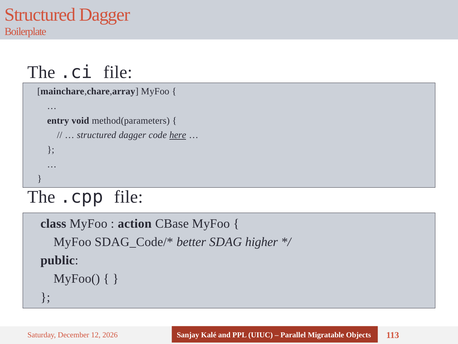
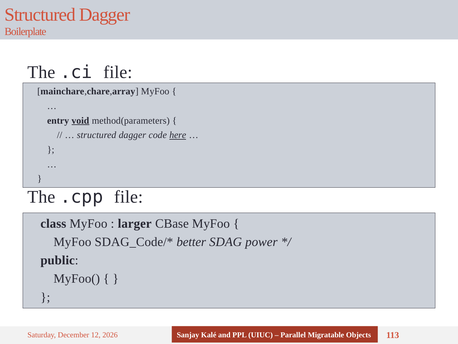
void underline: none -> present
action: action -> larger
higher: higher -> power
